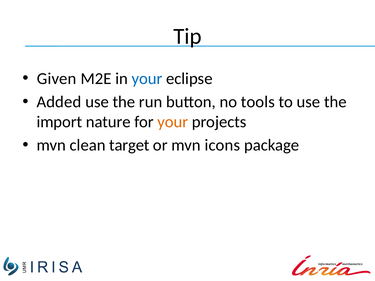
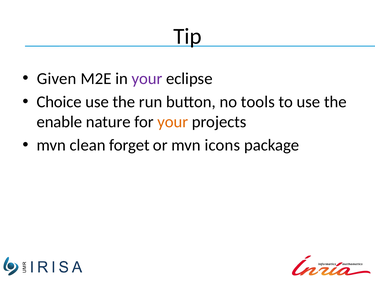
your at (147, 79) colour: blue -> purple
Added: Added -> Choice
import: import -> enable
target: target -> forget
